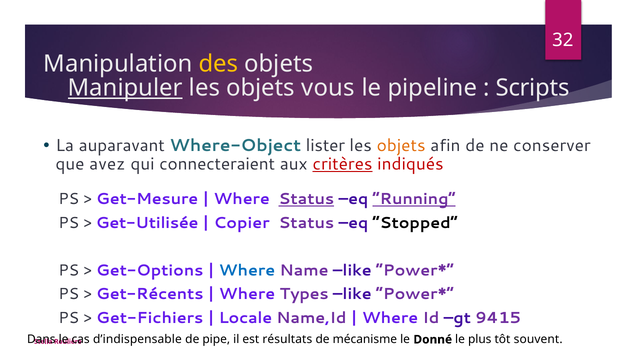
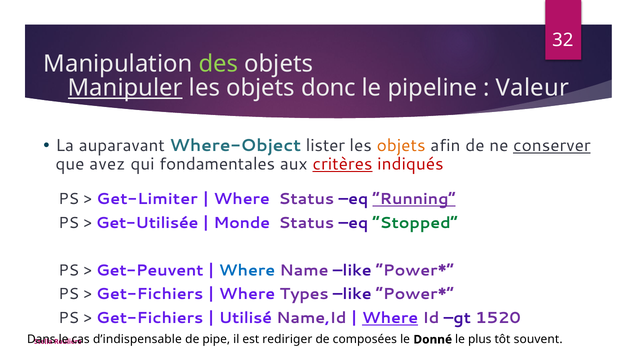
des colour: yellow -> light green
vous: vous -> donc
Scripts: Scripts -> Valeur
conserver underline: none -> present
connecteraient: connecteraient -> fondamentales
Get-Mesure: Get-Mesure -> Get-Limiter
Status at (306, 199) underline: present -> none
Copier: Copier -> Monde
’’Stopped colour: black -> green
Get-Options: Get-Options -> Get-Peuvent
Get-Récents at (150, 294): Get-Récents -> Get-Fichiers
Locale: Locale -> Utilisé
Where at (390, 318) underline: none -> present
9415: 9415 -> 1520
résultats: résultats -> rediriger
mécanisme: mécanisme -> composées
